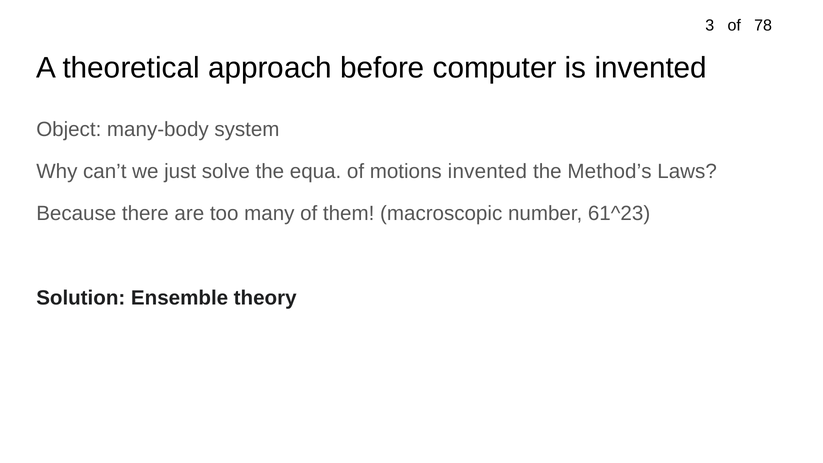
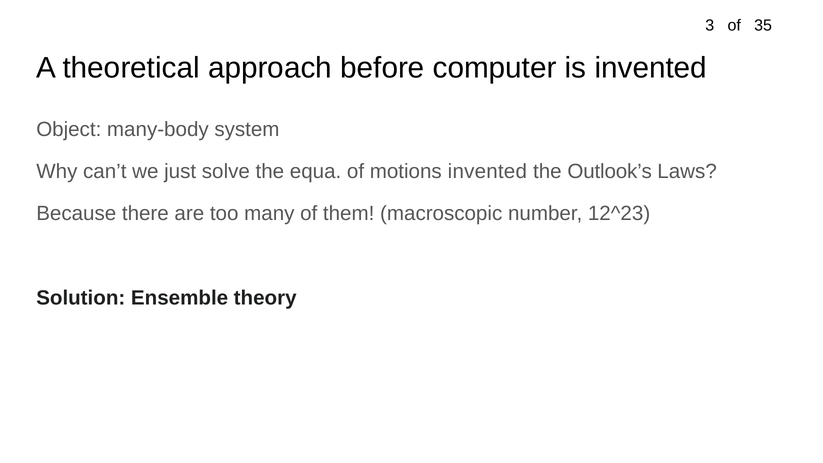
78: 78 -> 35
Method’s: Method’s -> Outlook’s
61^23: 61^23 -> 12^23
